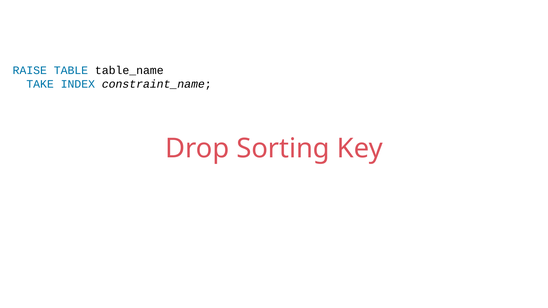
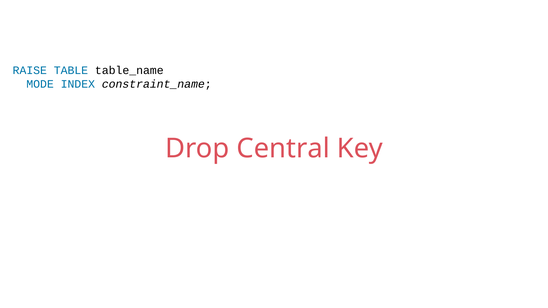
TAKE: TAKE -> MODE
Sorting: Sorting -> Central
